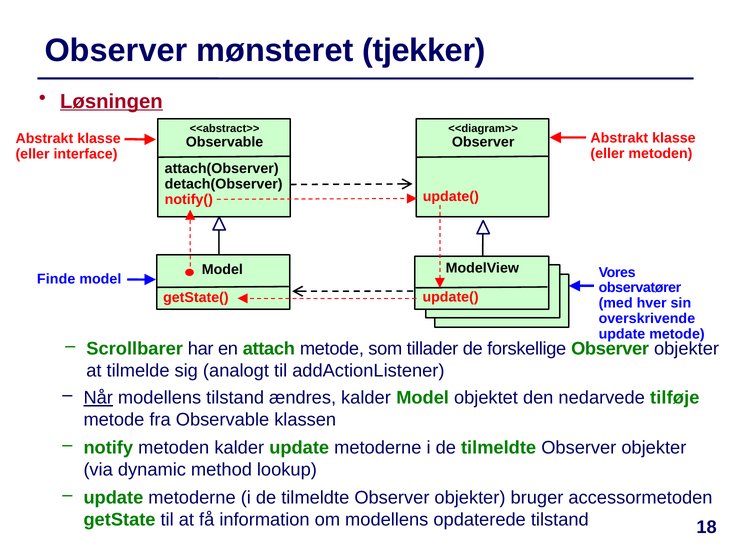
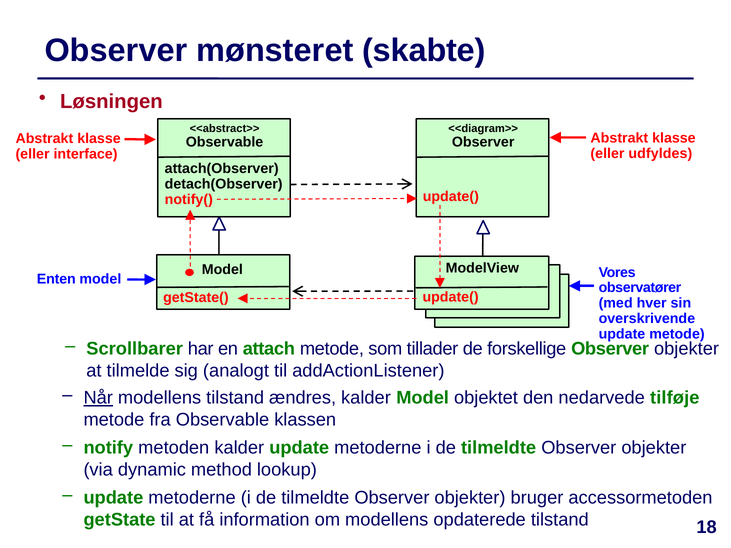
tjekker: tjekker -> skabte
Løsningen underline: present -> none
eller metoden: metoden -> udfyldes
Finde: Finde -> Enten
